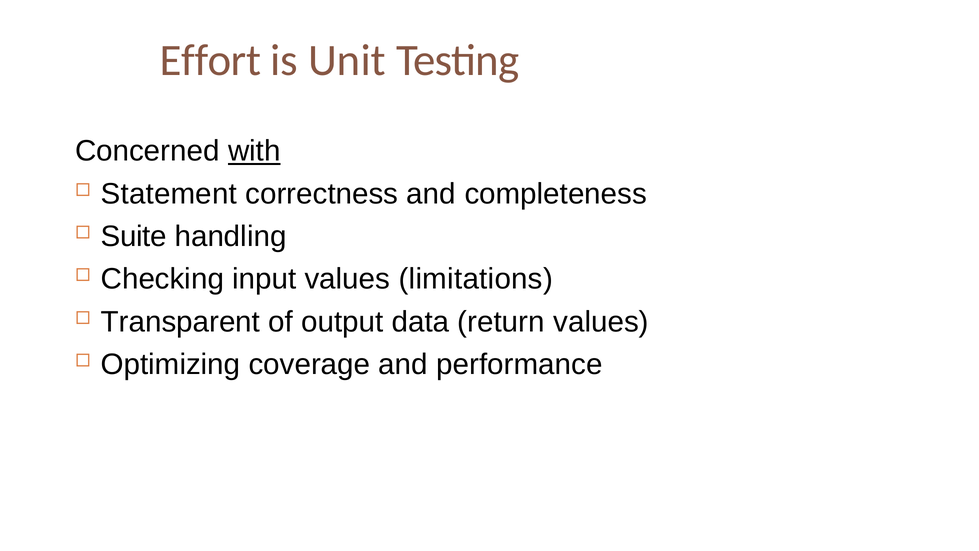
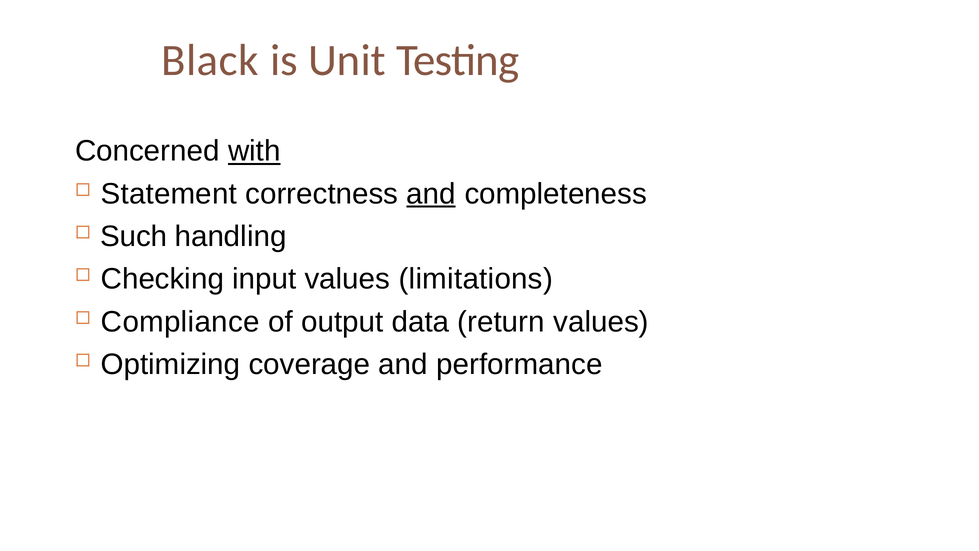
Effort: Effort -> Black
and at (431, 194) underline: none -> present
Suite: Suite -> Such
Transparent: Transparent -> Compliance
